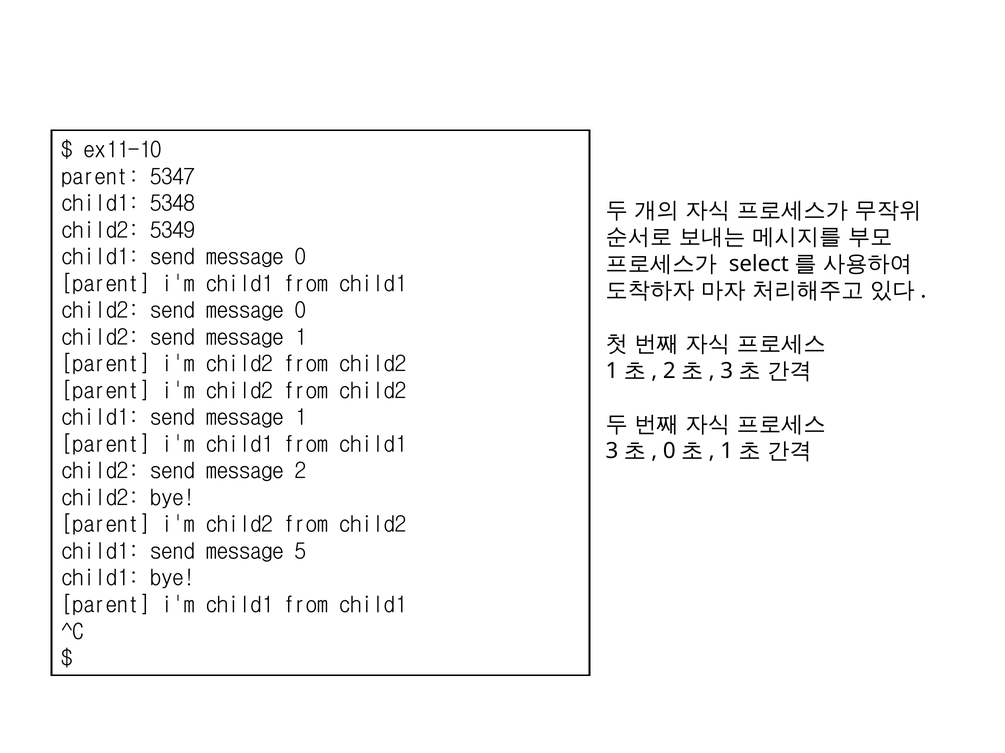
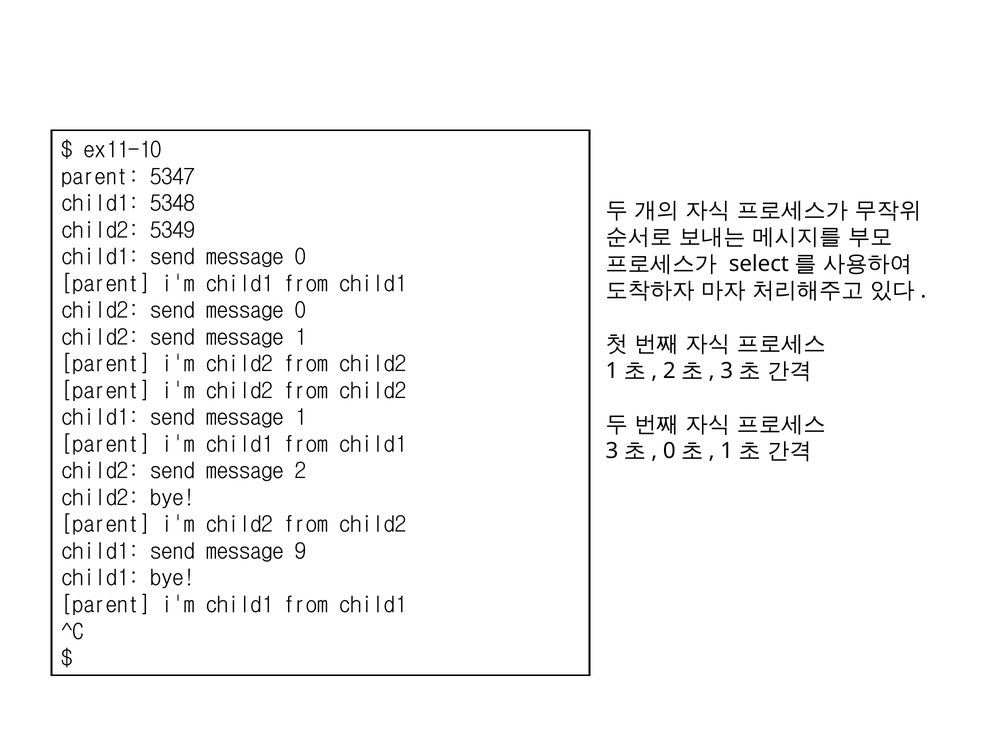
5: 5 -> 9
